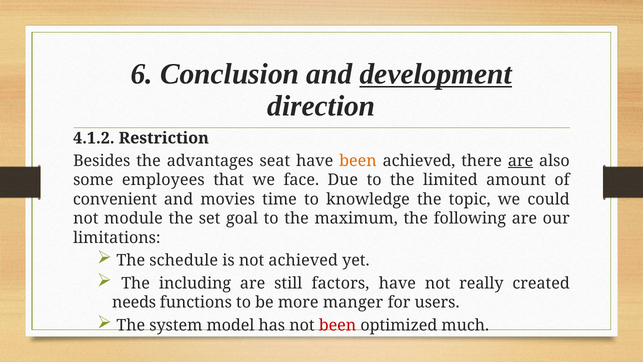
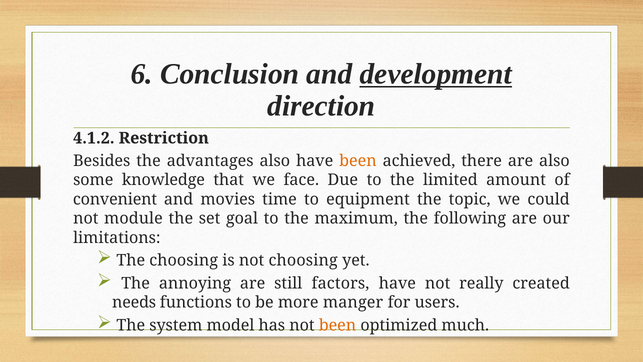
advantages seat: seat -> also
are at (521, 161) underline: present -> none
employees: employees -> knowledge
knowledge: knowledge -> equipment
The schedule: schedule -> choosing
not achieved: achieved -> choosing
including: including -> annoying
been at (337, 325) colour: red -> orange
